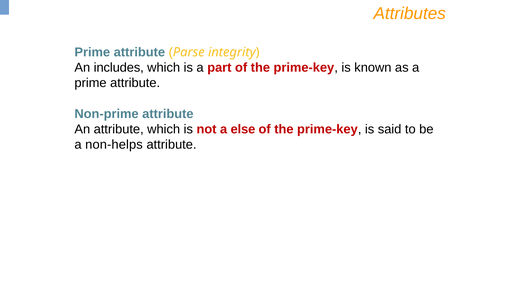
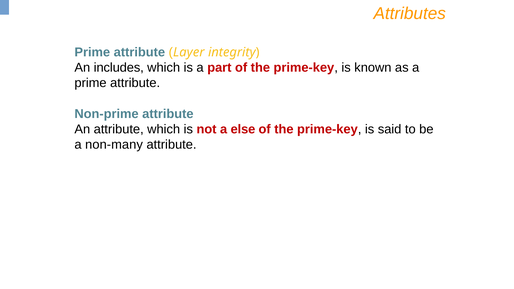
Parse: Parse -> Layer
non-helps: non-helps -> non-many
